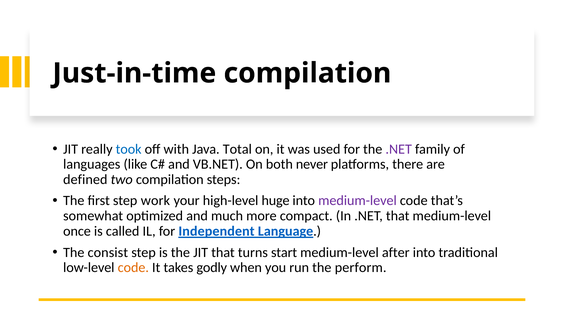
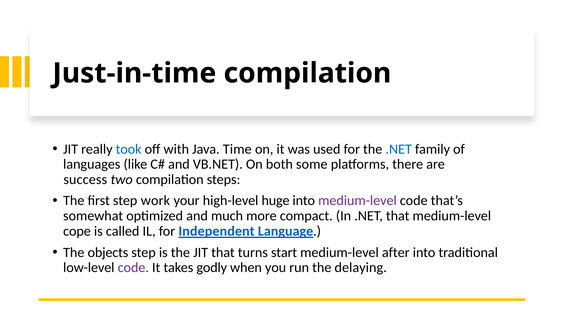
Total: Total -> Time
.NET at (399, 149) colour: purple -> blue
never: never -> some
defined: defined -> success
once: once -> cope
consist: consist -> objects
code at (133, 268) colour: orange -> purple
perform: perform -> delaying
